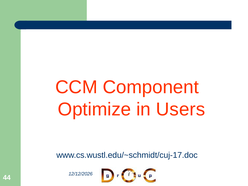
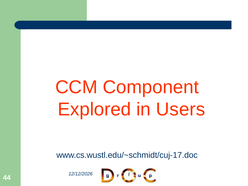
Optimize: Optimize -> Explored
